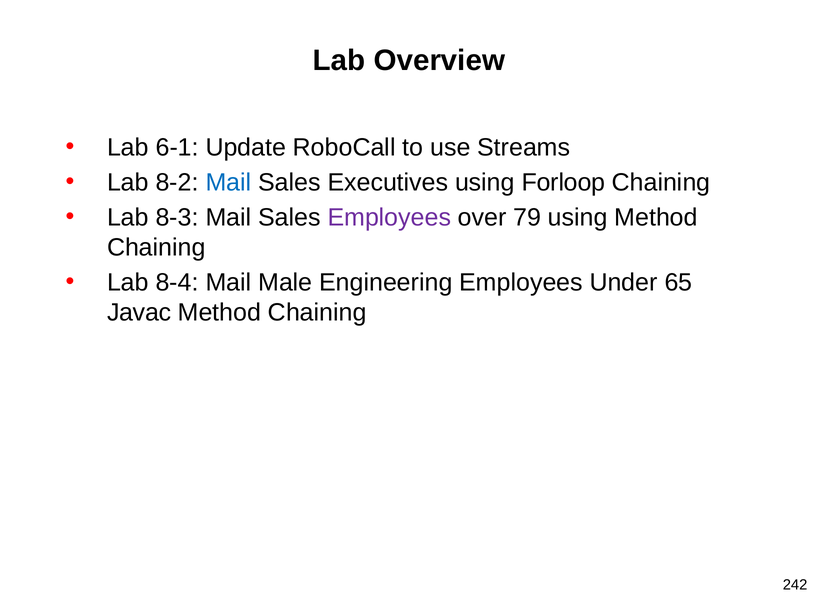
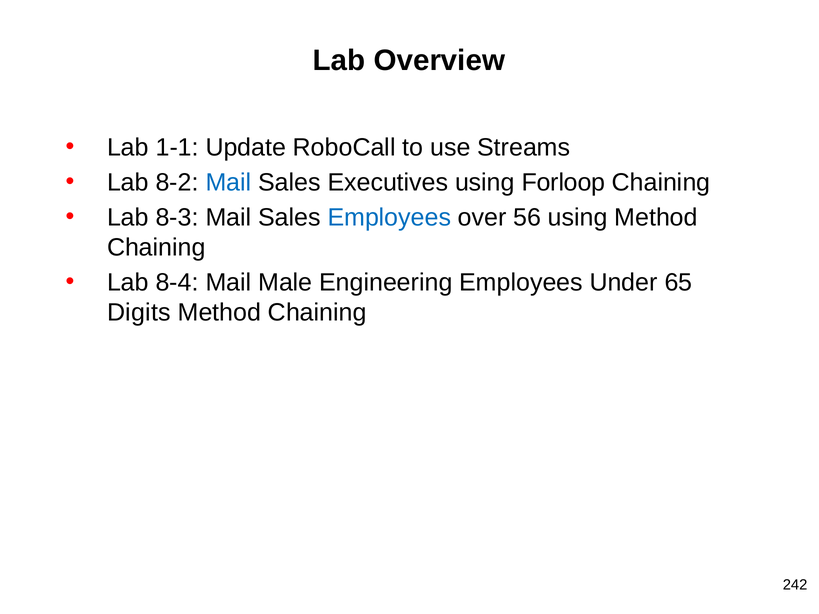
6-1: 6-1 -> 1-1
Employees at (389, 218) colour: purple -> blue
79: 79 -> 56
Javac: Javac -> Digits
